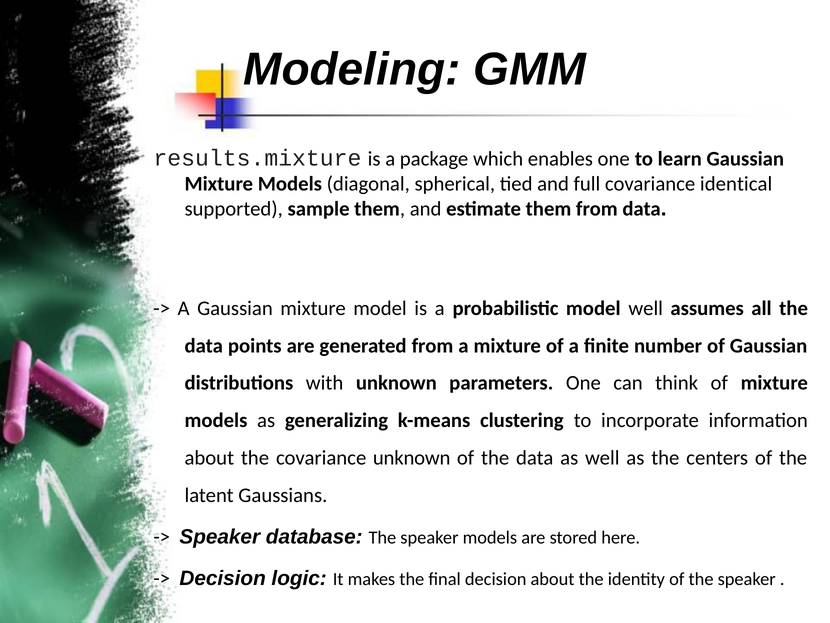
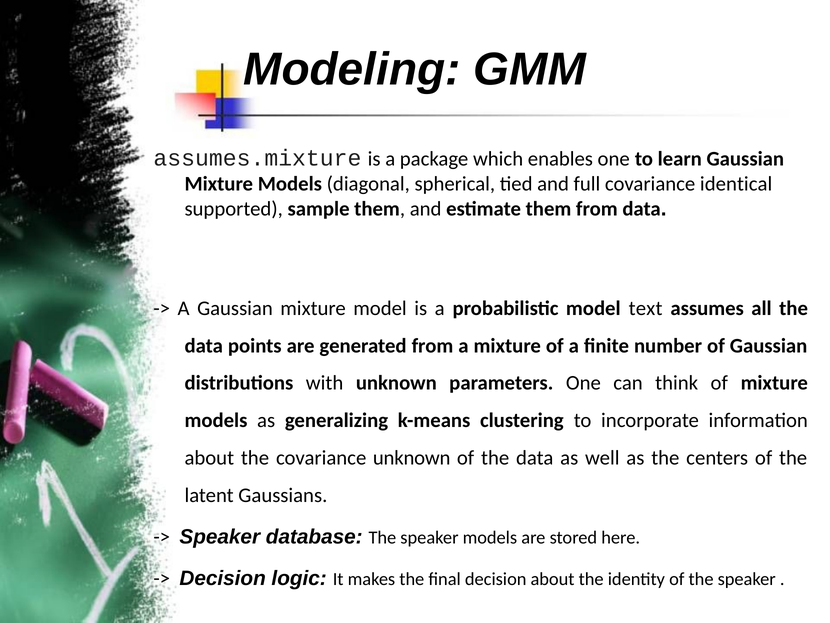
results.mixture: results.mixture -> assumes.mixture
model well: well -> text
